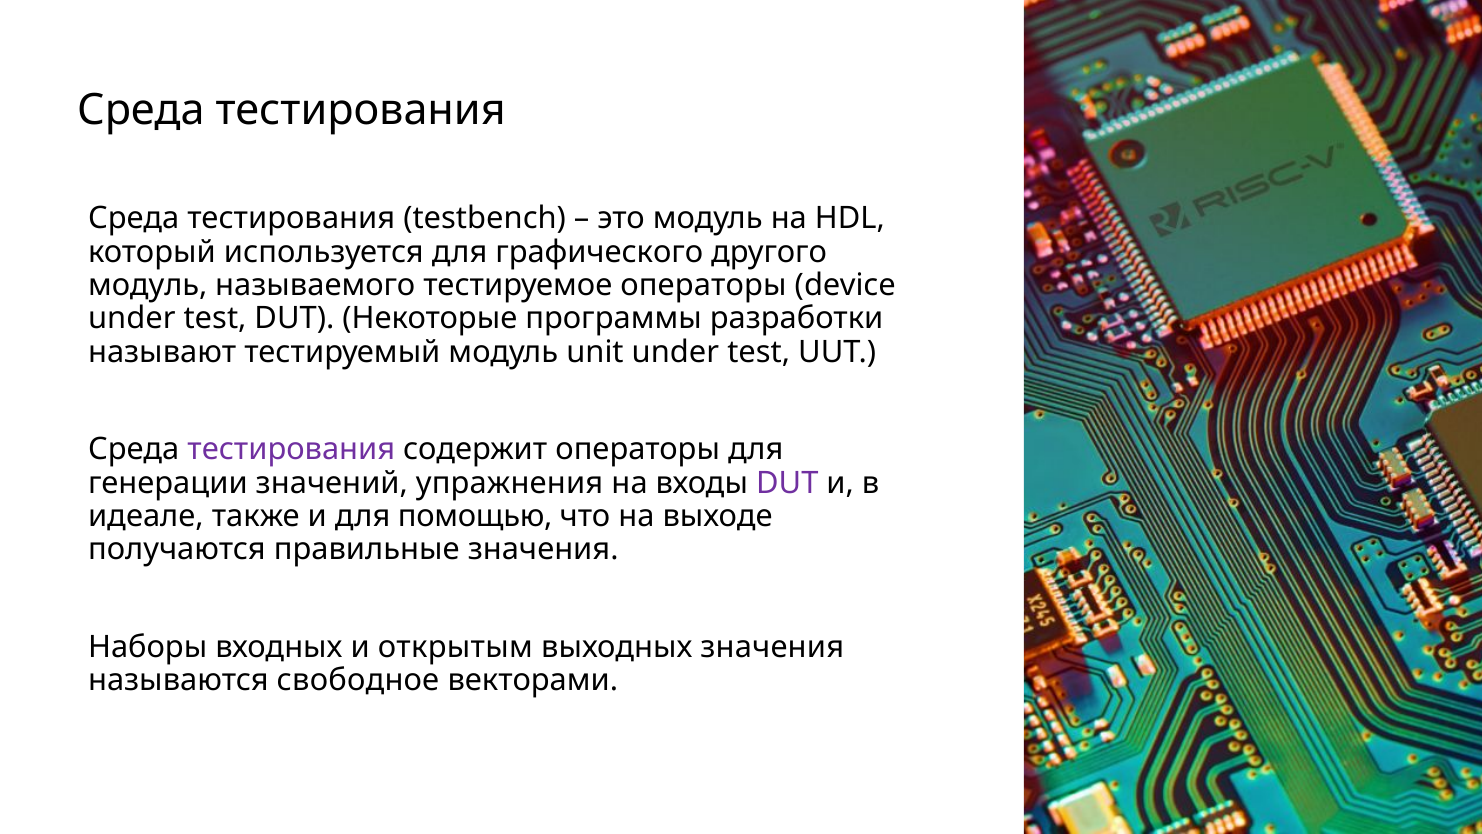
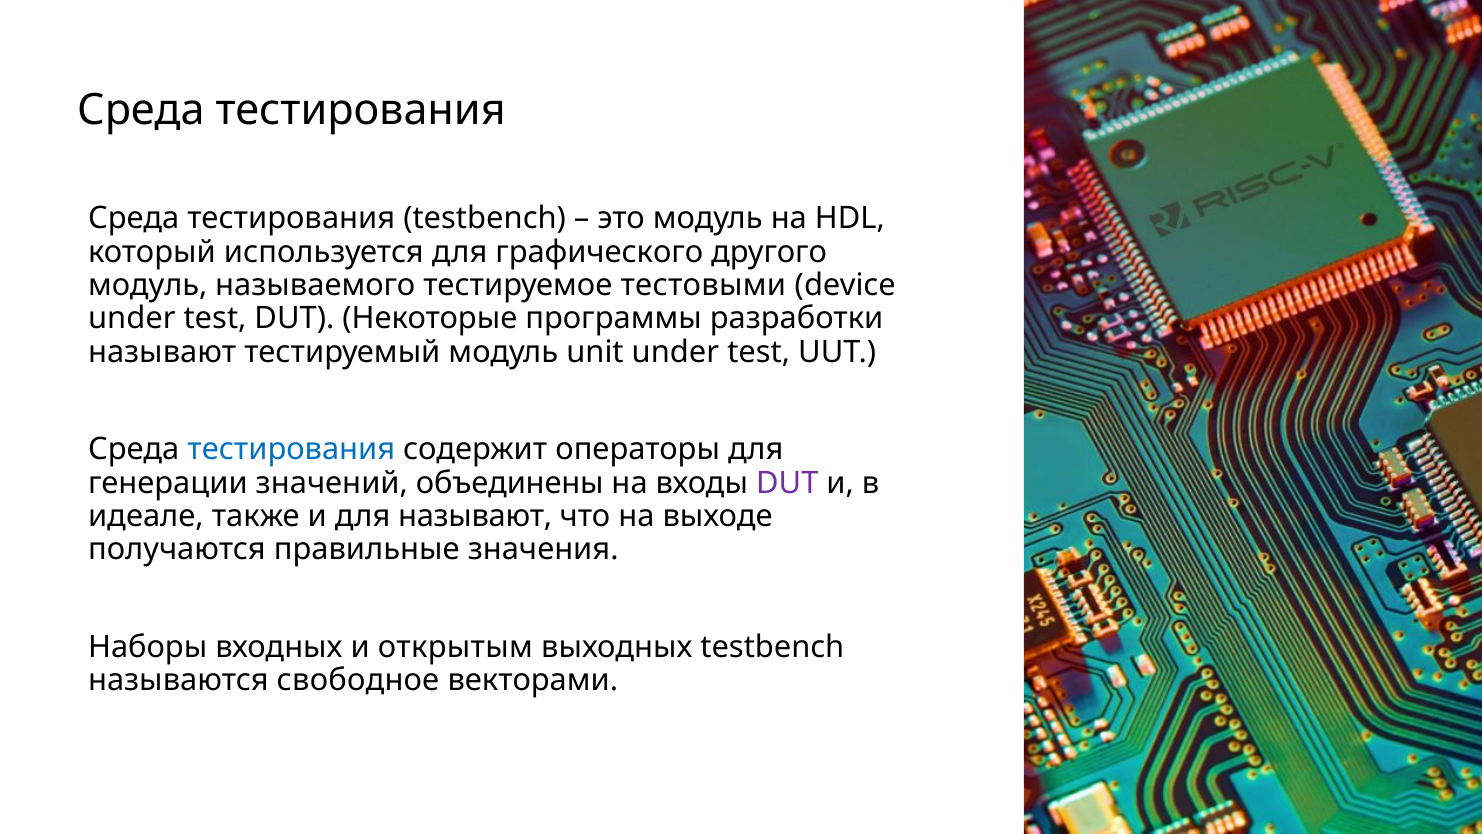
тестируемое операторы: операторы -> тестовыми
тестирования at (291, 449) colour: purple -> blue
упражнения: упражнения -> объединены
для помощью: помощью -> называют
выходных значения: значения -> testbench
